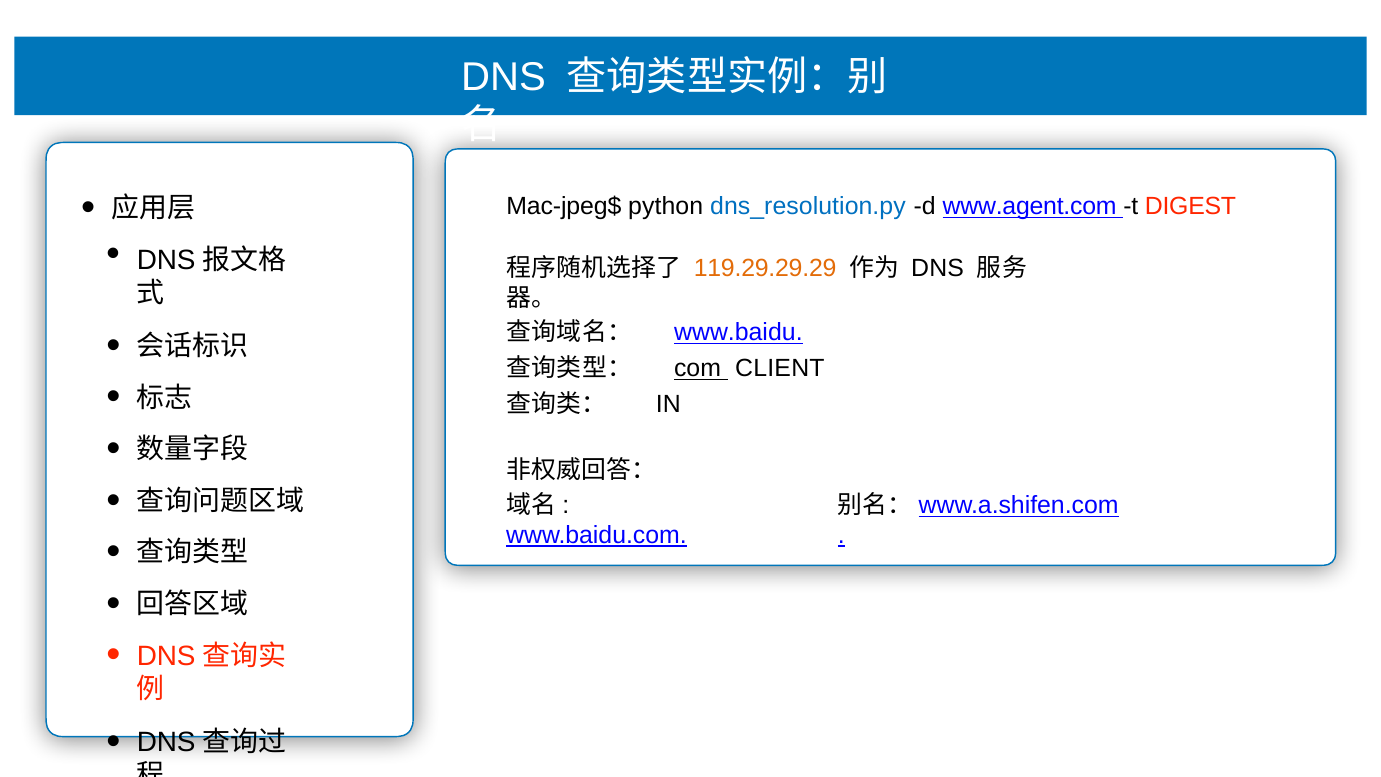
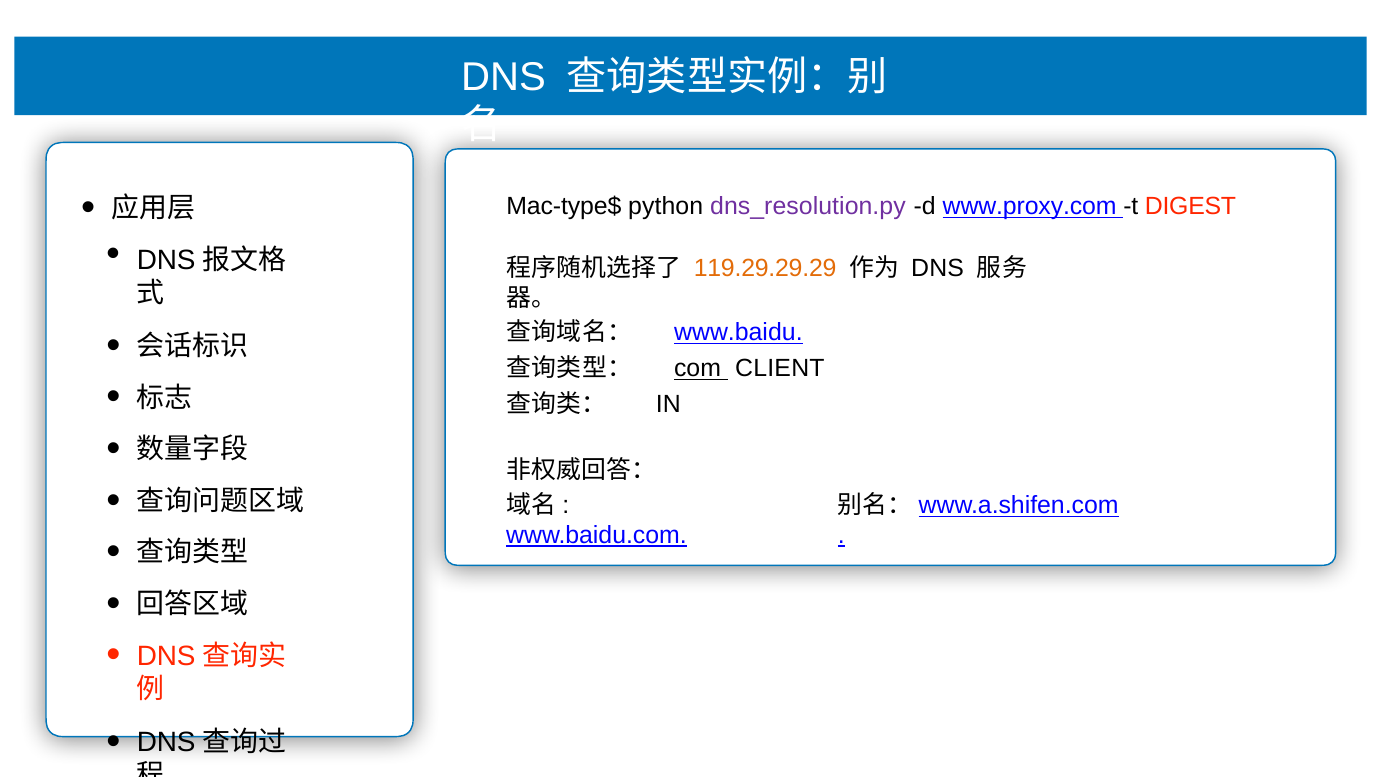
Mac-jpeg$: Mac-jpeg$ -> Mac-type$
dns_resolution.py colour: blue -> purple
www.agent.com: www.agent.com -> www.proxy.com
